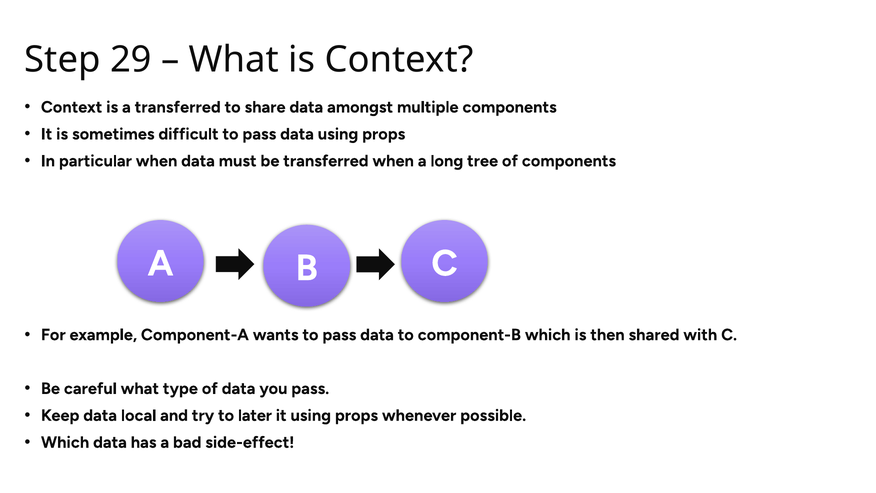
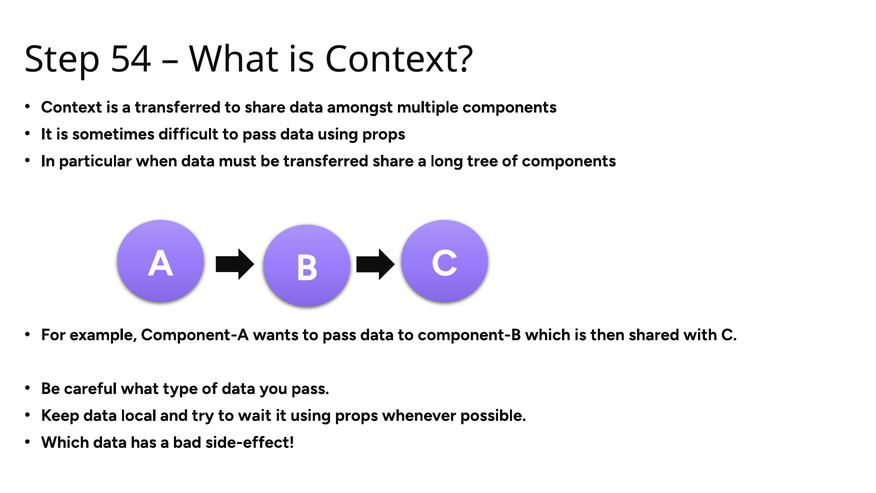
29: 29 -> 54
transferred when: when -> share
later: later -> wait
